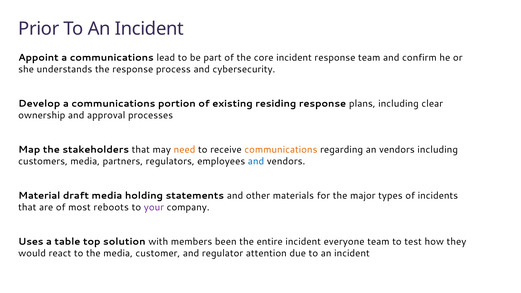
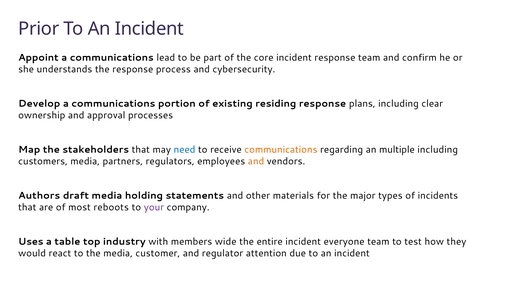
need colour: orange -> blue
an vendors: vendors -> multiple
and at (256, 161) colour: blue -> orange
Material: Material -> Authors
solution: solution -> industry
been: been -> wide
